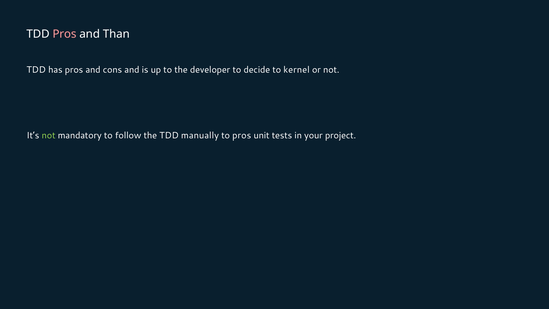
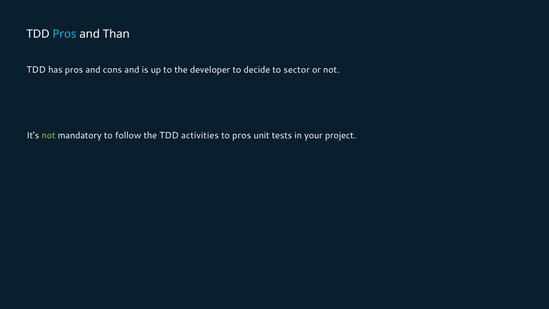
Pros at (64, 34) colour: pink -> light blue
kernel: kernel -> sector
manually: manually -> activities
